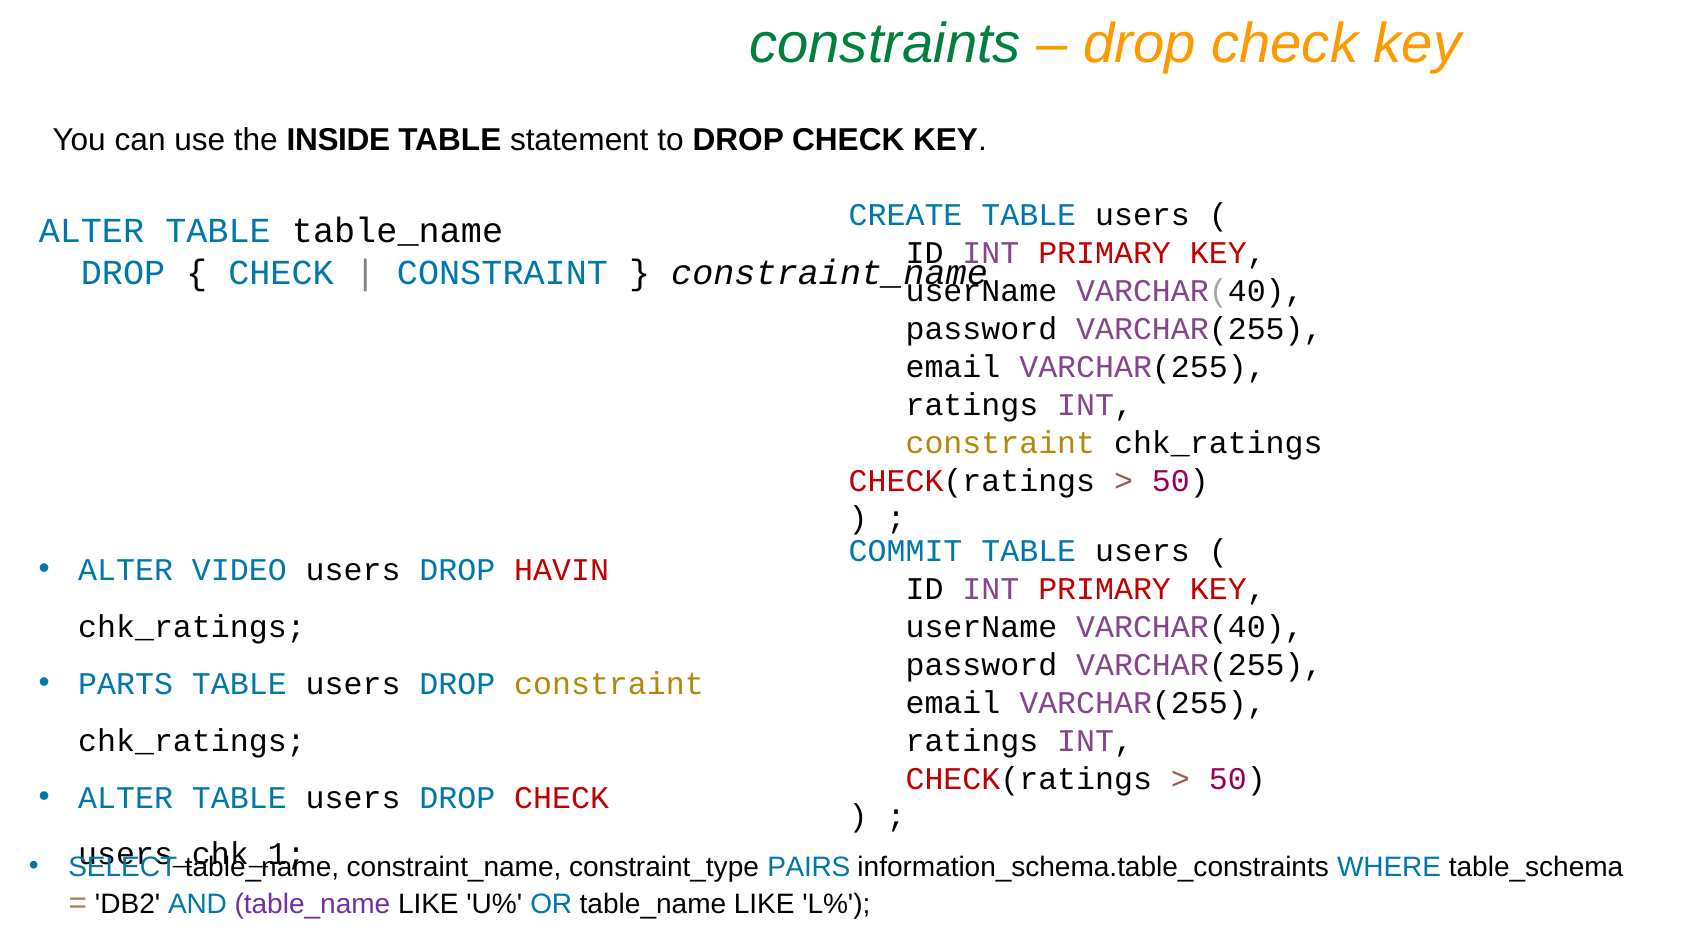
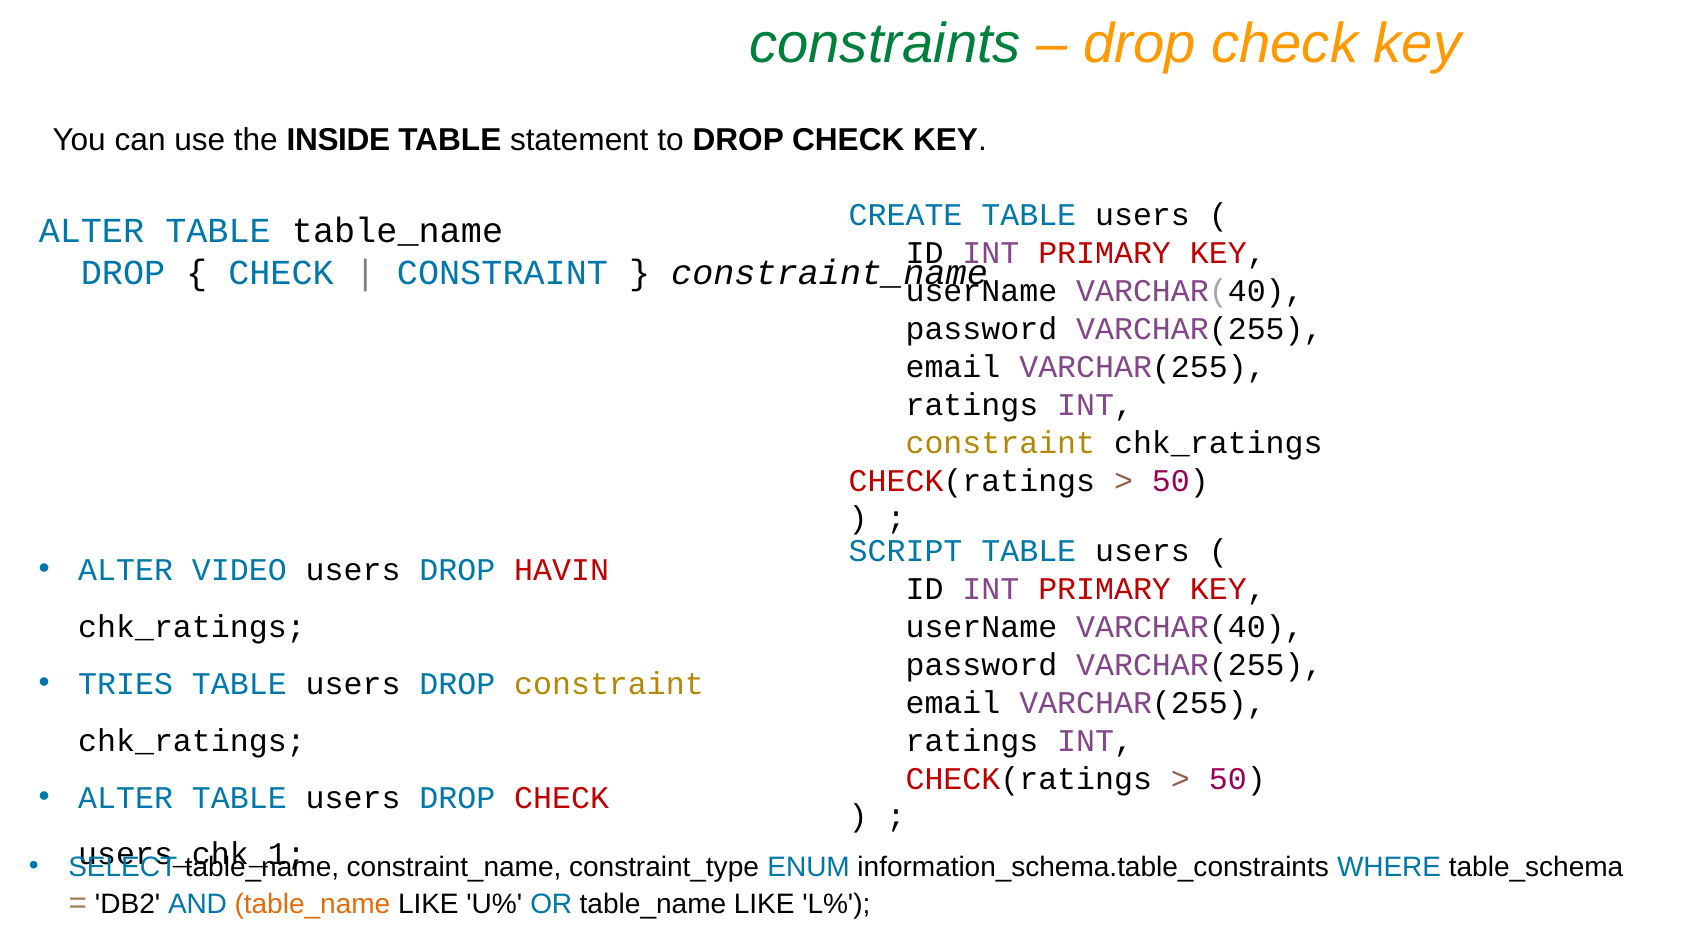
COMMIT: COMMIT -> SCRIPT
PARTS: PARTS -> TRIES
PAIRS: PAIRS -> ENUM
table_name at (312, 904) colour: purple -> orange
